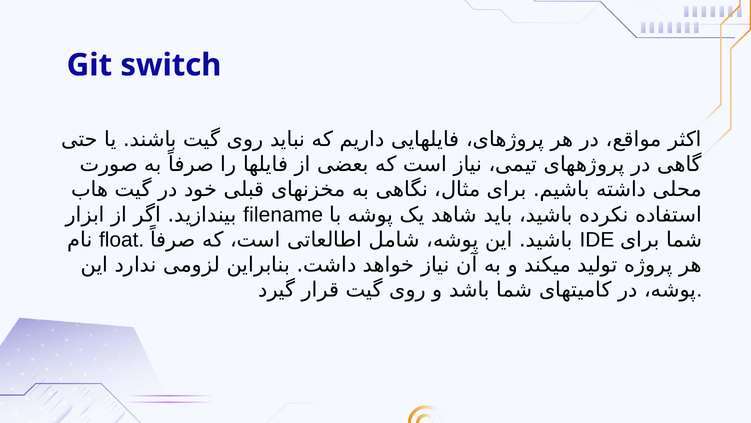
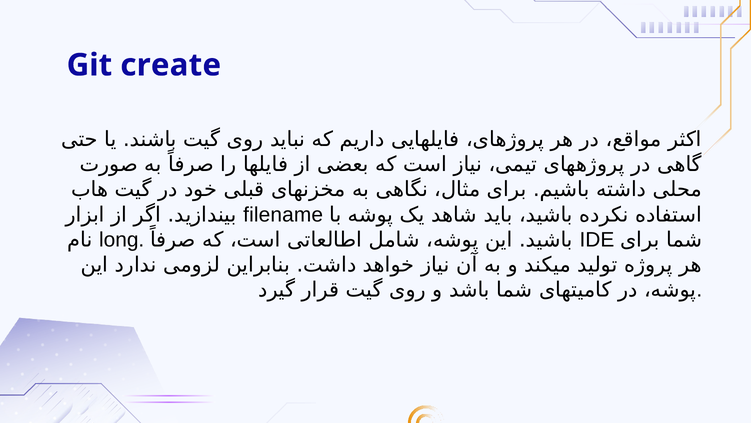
switch: switch -> create
float: float -> long
